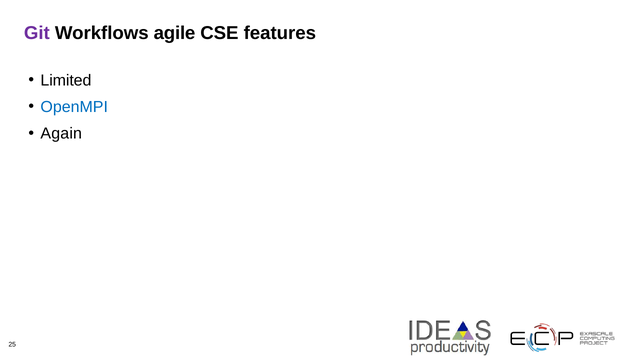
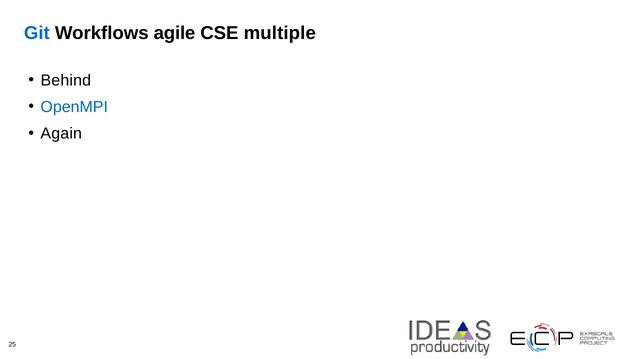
Git colour: purple -> blue
features: features -> multiple
Limited: Limited -> Behind
